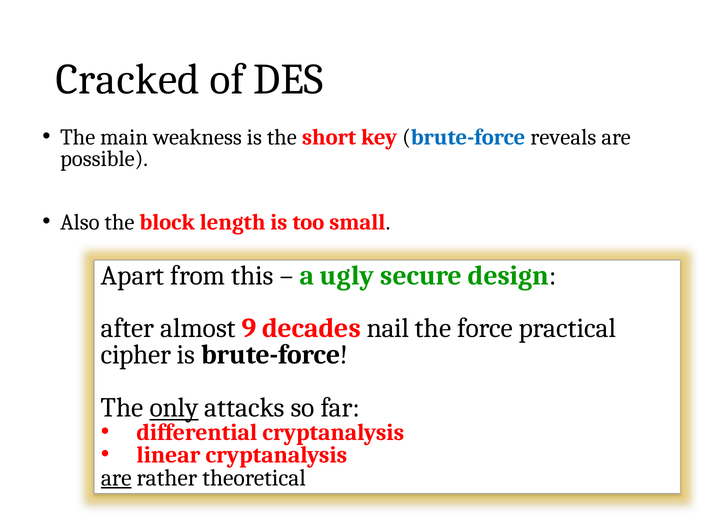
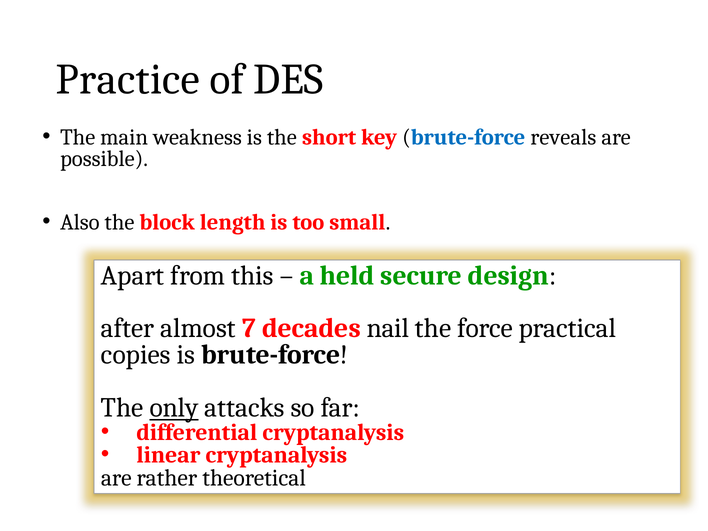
Cracked: Cracked -> Practice
ugly: ugly -> held
9: 9 -> 7
cipher: cipher -> copies
are at (116, 478) underline: present -> none
